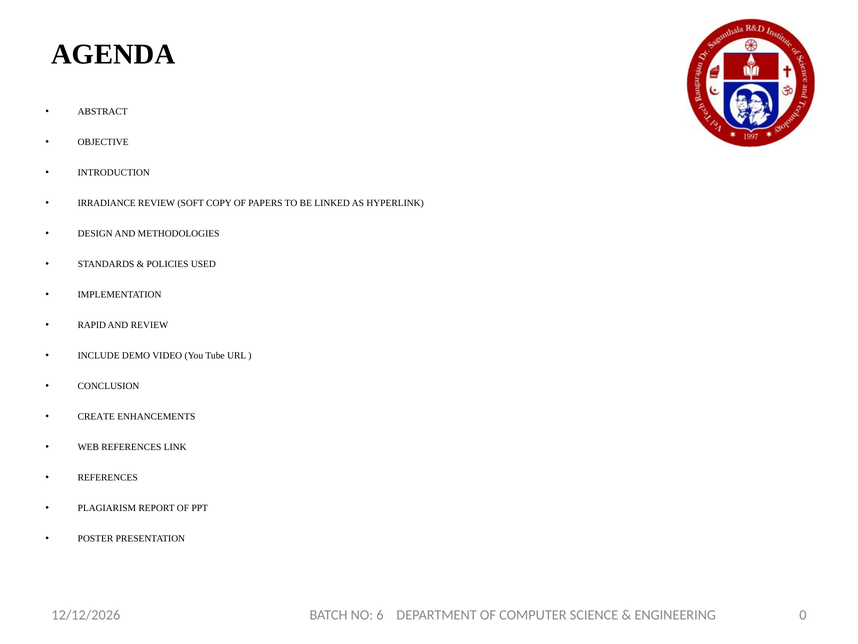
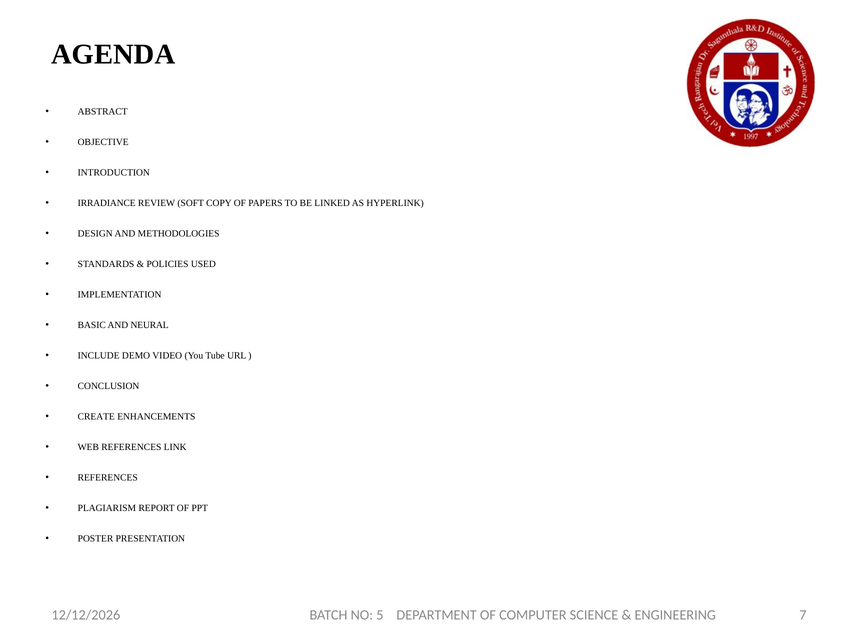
RAPID: RAPID -> BASIC
AND REVIEW: REVIEW -> NEURAL
0: 0 -> 7
6: 6 -> 5
